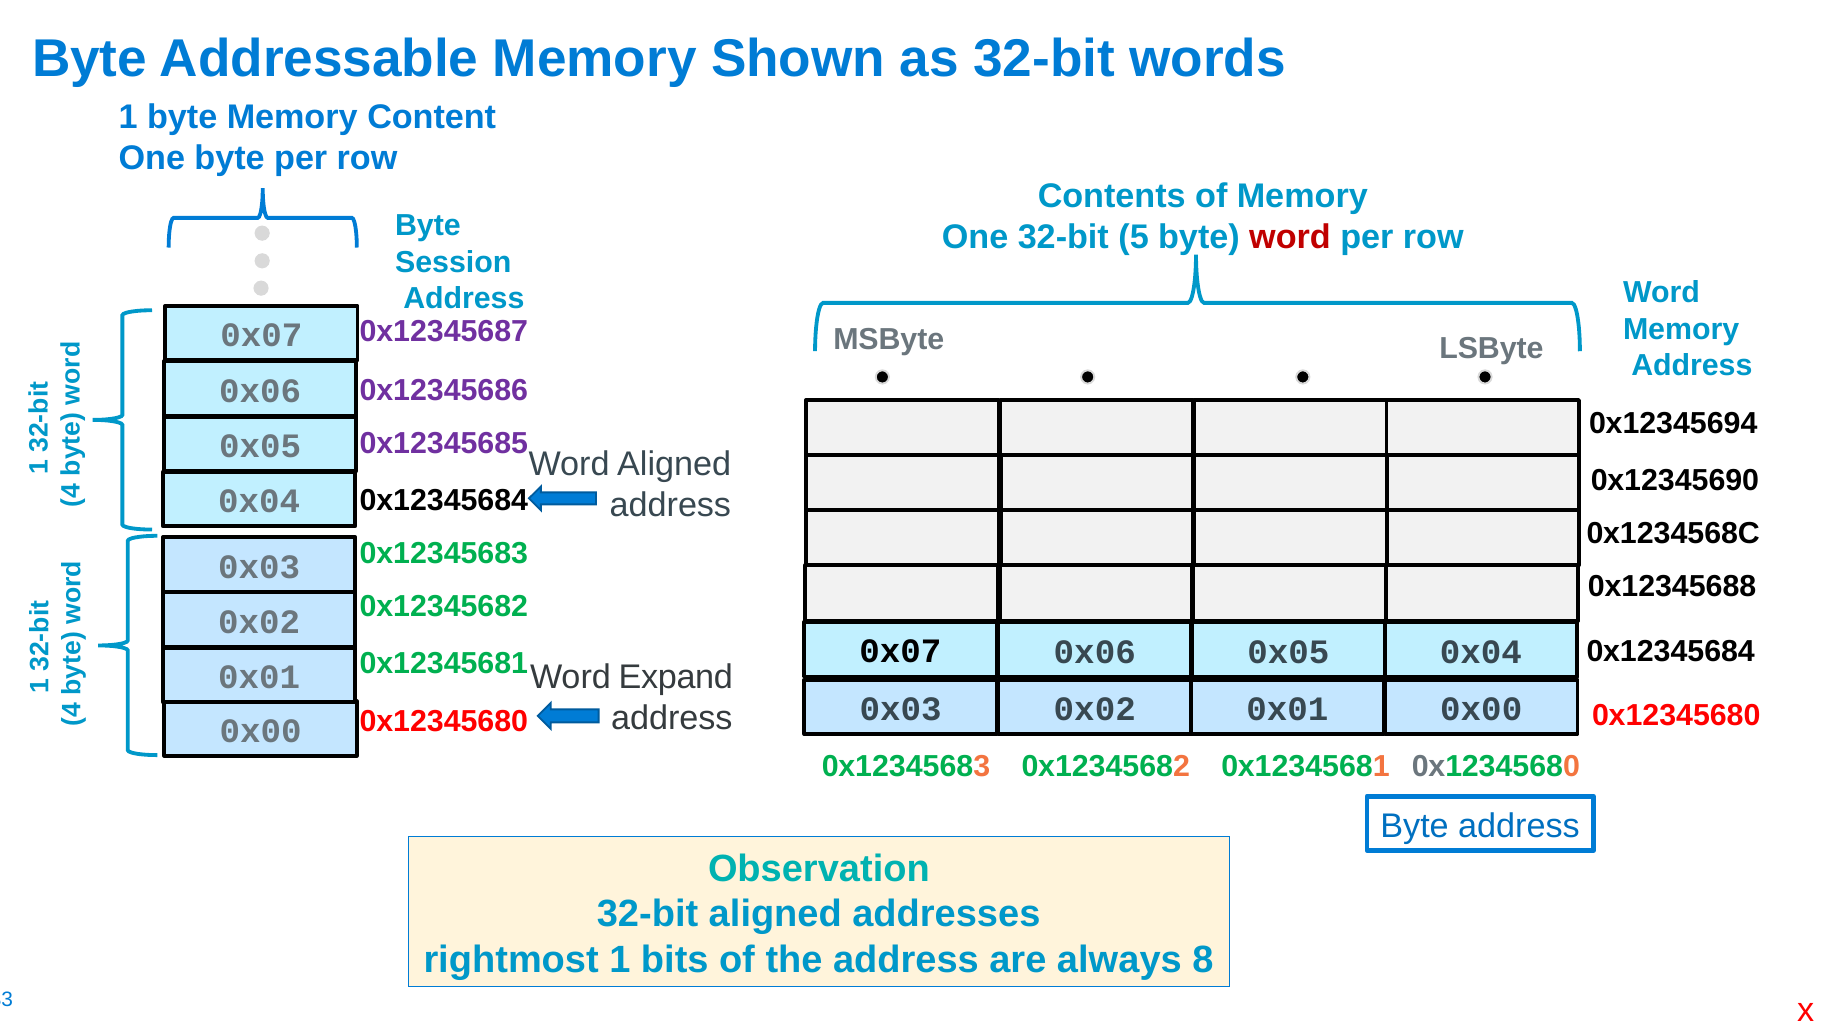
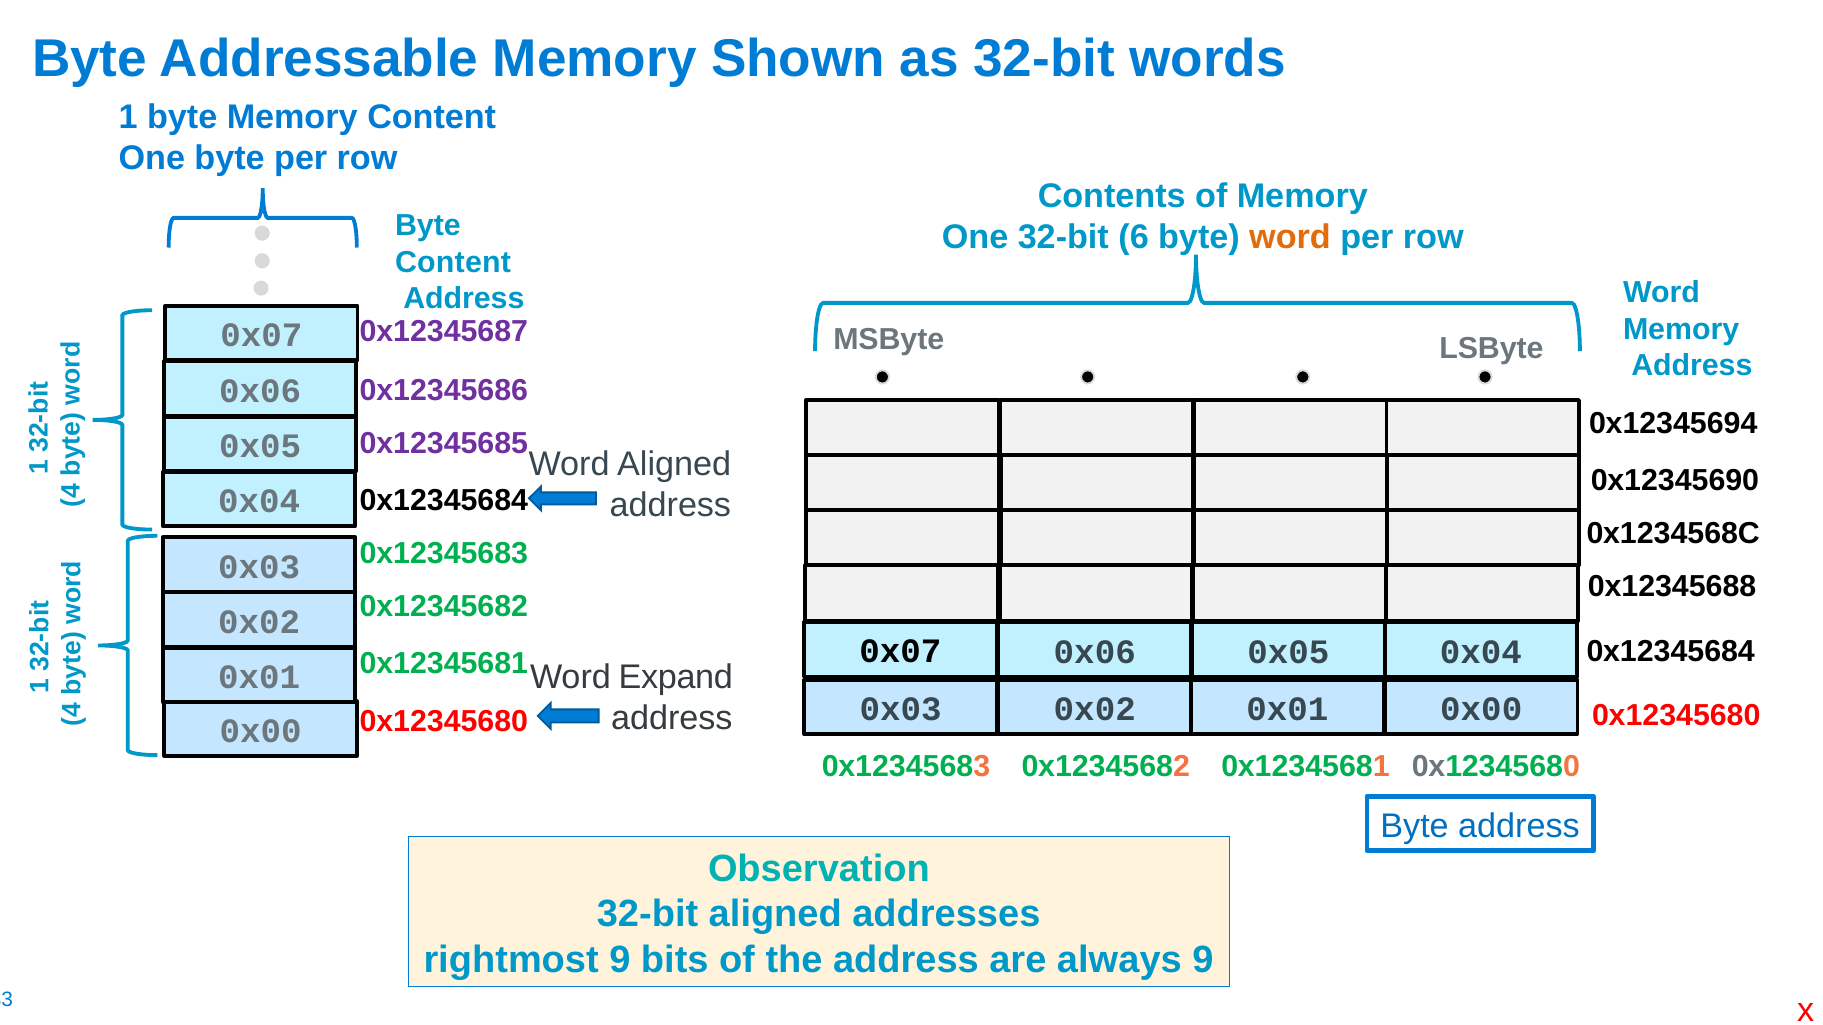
5: 5 -> 6
word at (1290, 237) colour: red -> orange
Session at (453, 262): Session -> Content
rightmost 1: 1 -> 9
always 8: 8 -> 9
